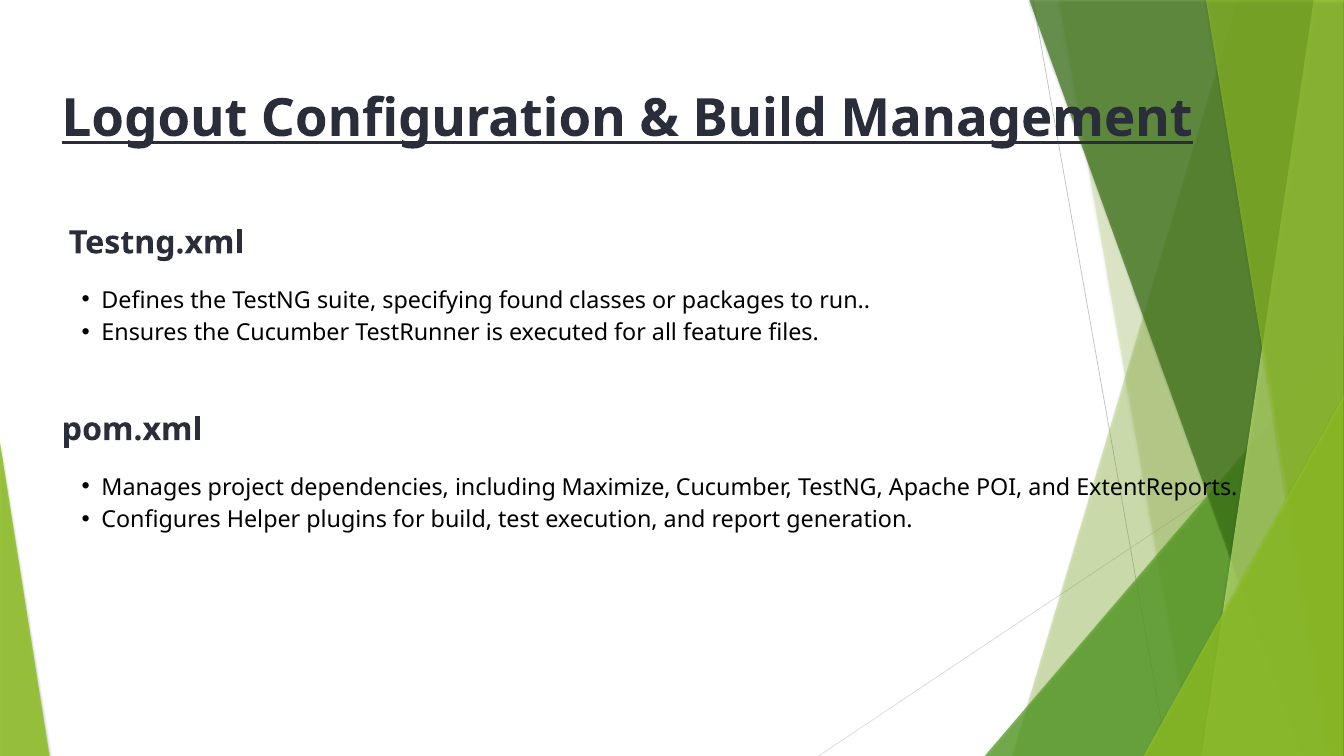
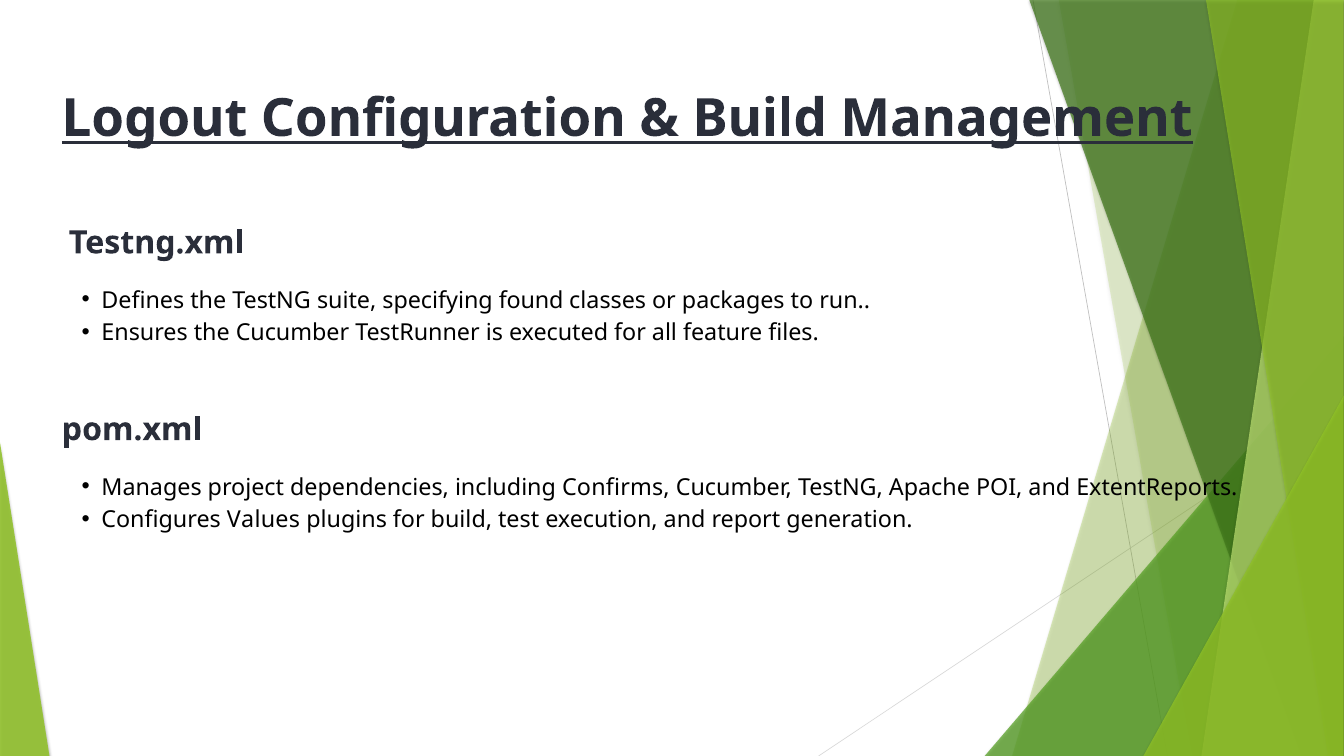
Maximize: Maximize -> Confirms
Helper: Helper -> Values
